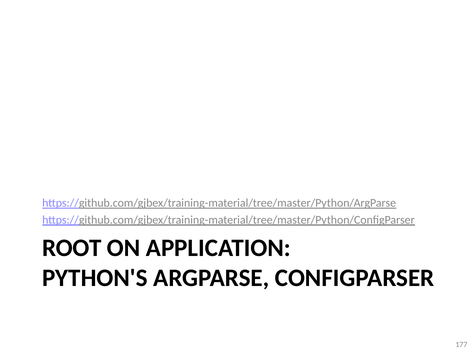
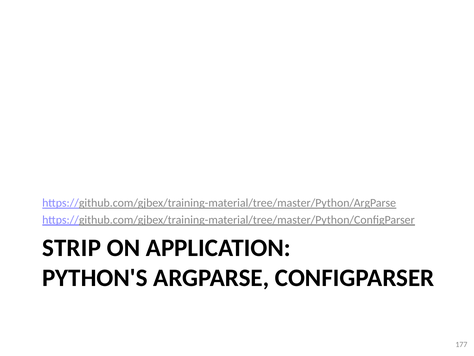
ROOT: ROOT -> STRIP
